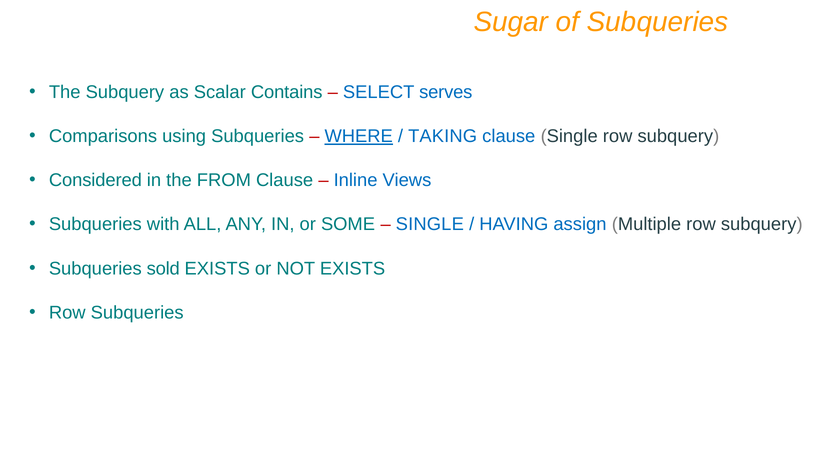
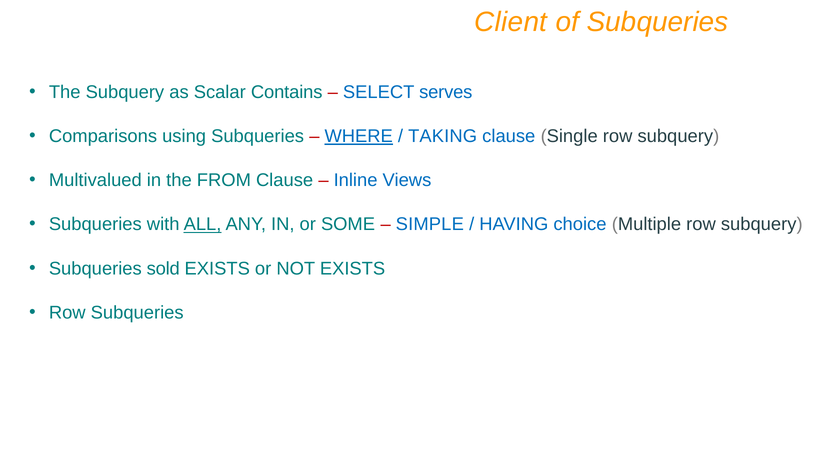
Sugar: Sugar -> Client
Considered: Considered -> Multivalued
ALL underline: none -> present
SINGLE at (430, 225): SINGLE -> SIMPLE
assign: assign -> choice
